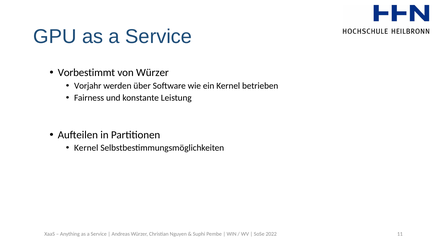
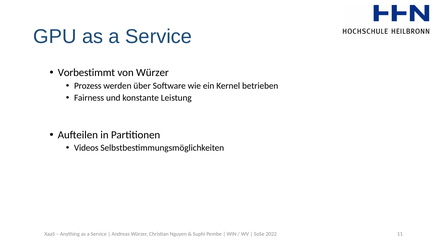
Vorjahr: Vorjahr -> Prozess
Kernel at (86, 148): Kernel -> Videos
